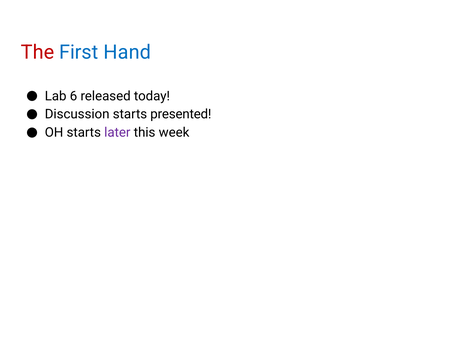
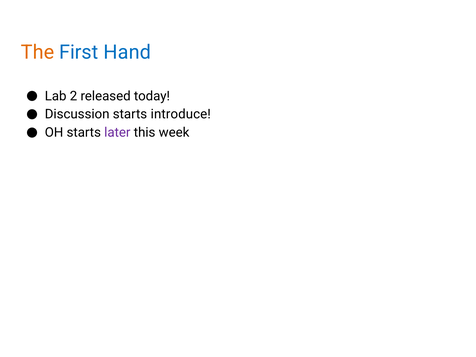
The colour: red -> orange
6: 6 -> 2
presented: presented -> introduce
